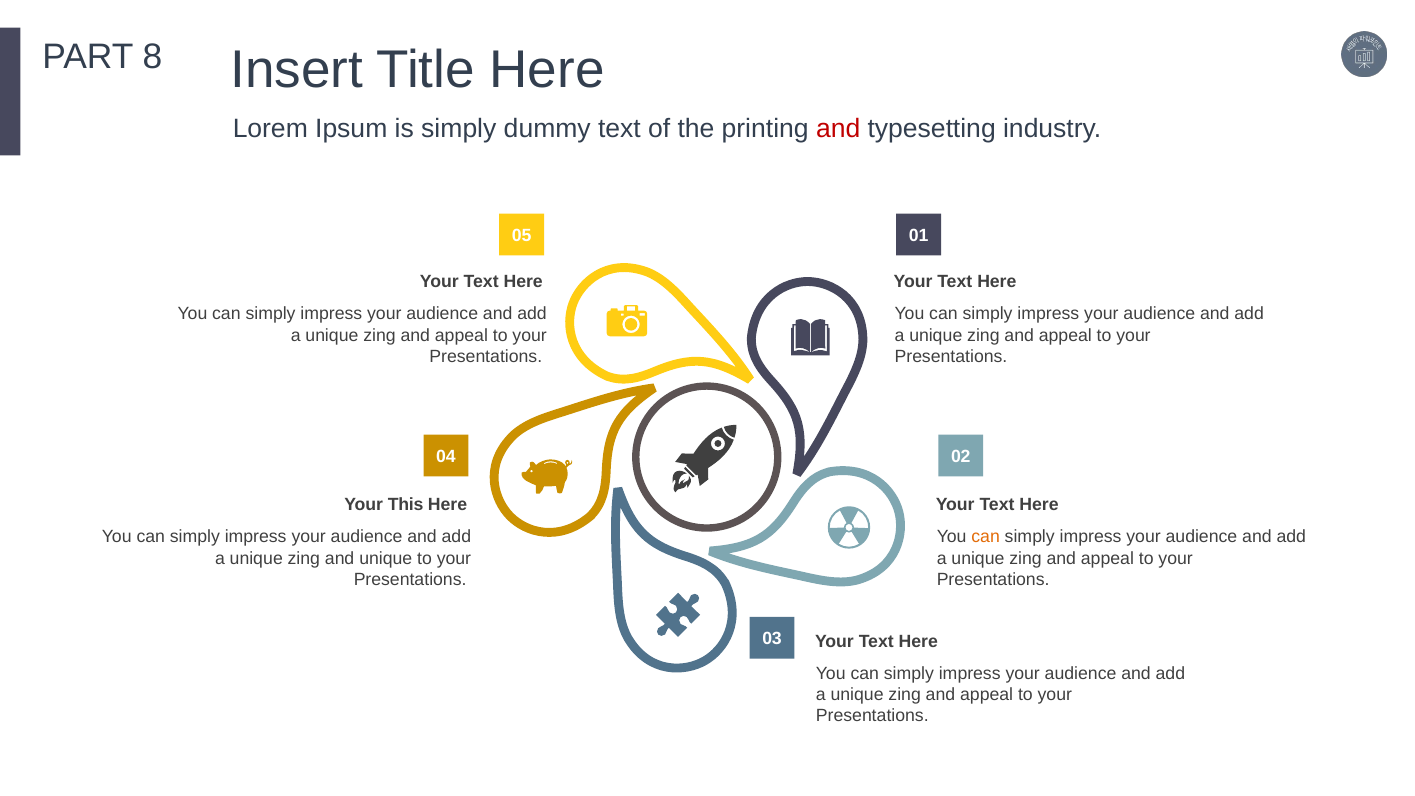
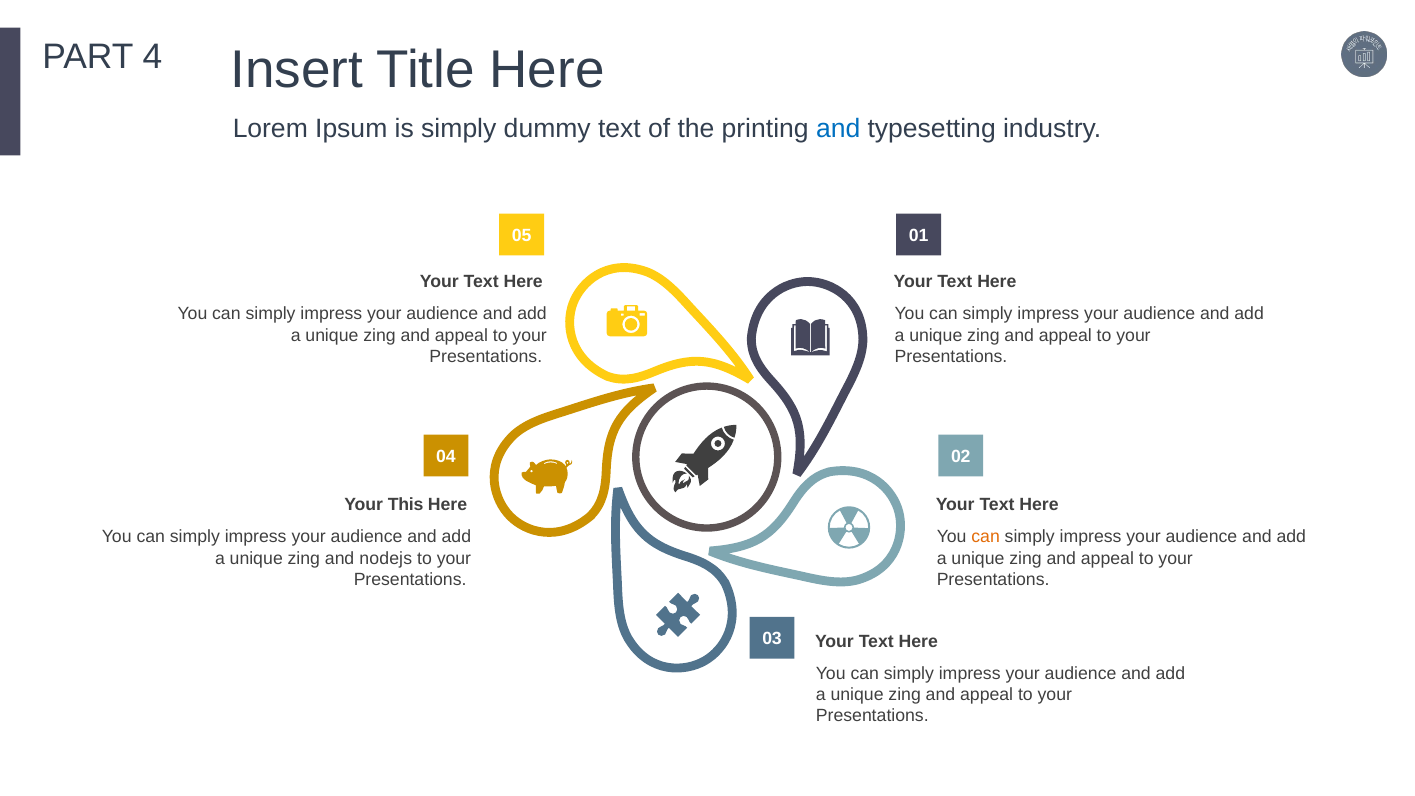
8: 8 -> 4
and at (838, 128) colour: red -> blue
and unique: unique -> nodejs
